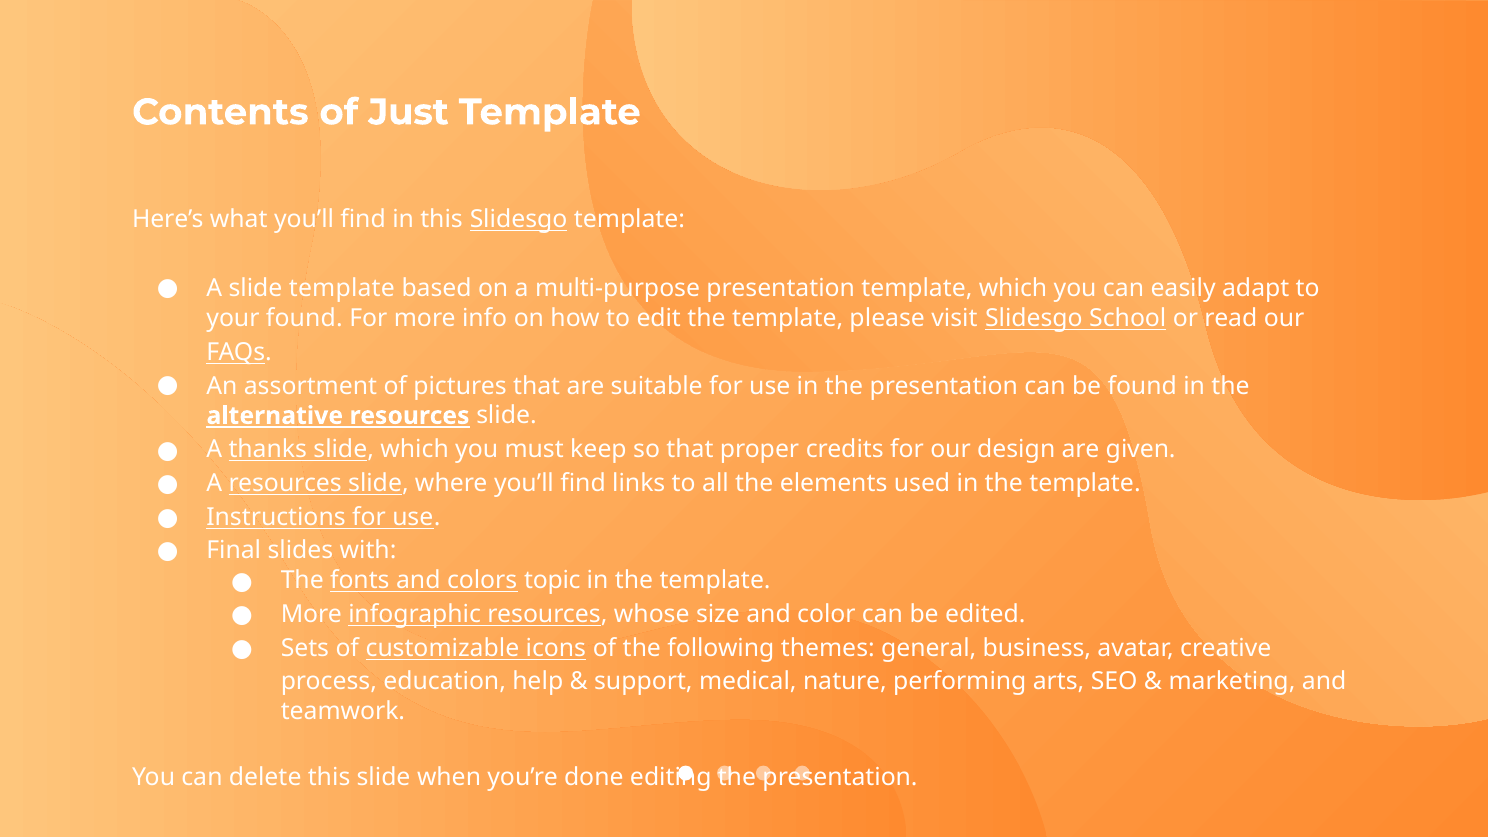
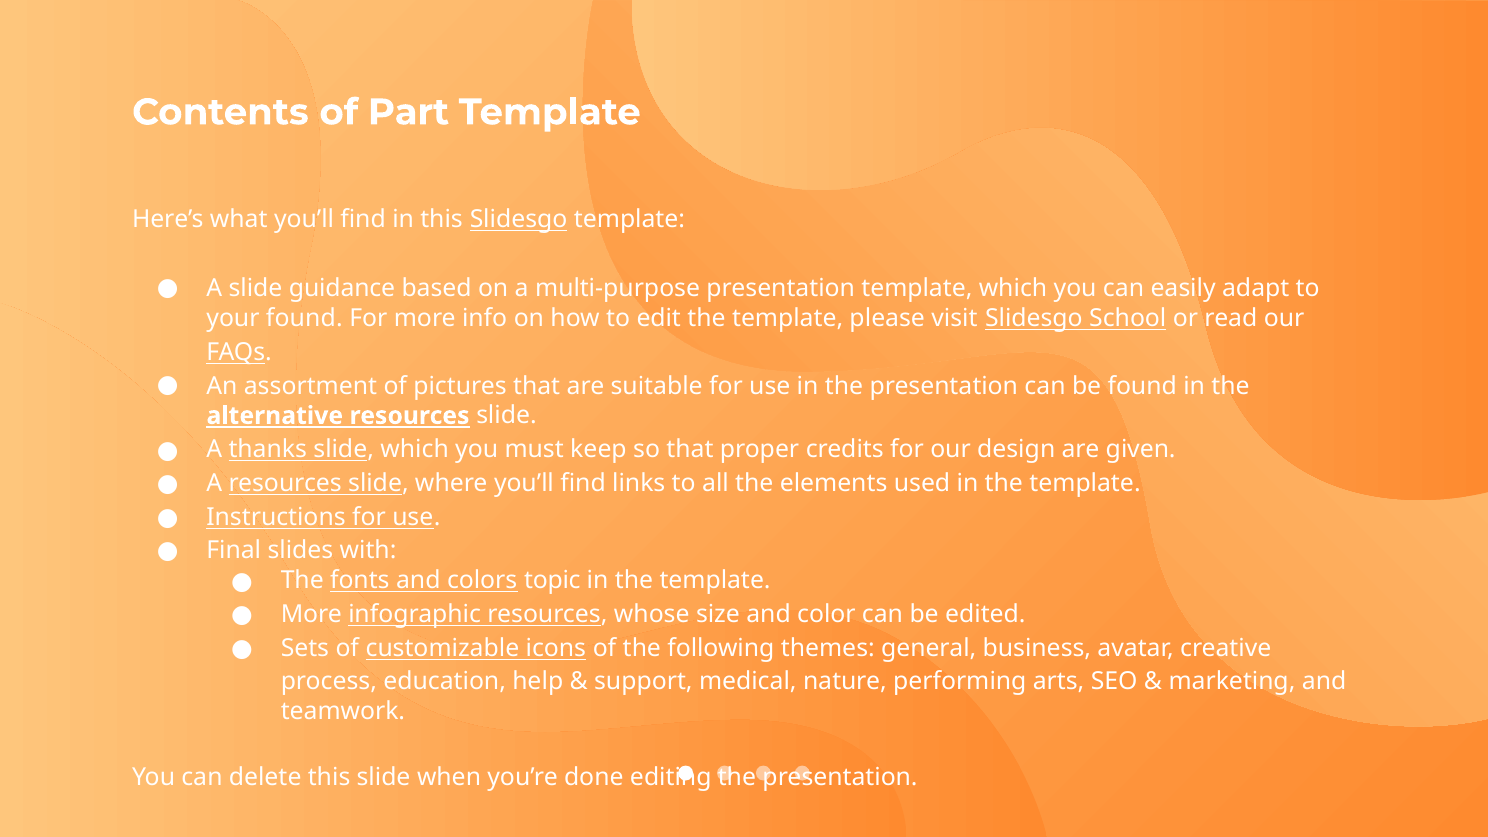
Just: Just -> Part
slide template: template -> guidance
